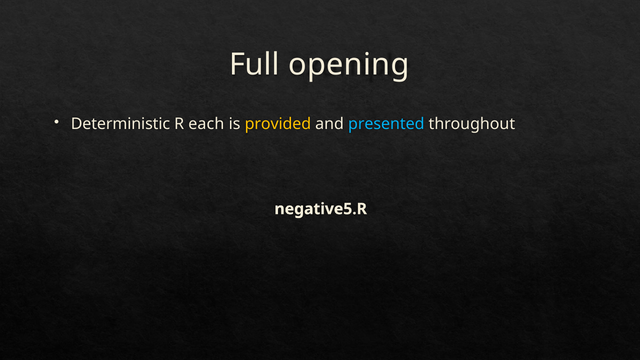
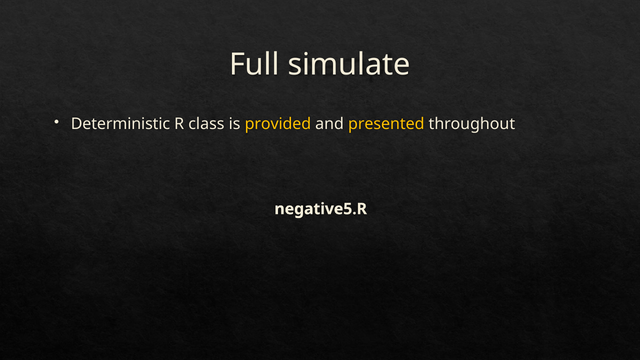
opening: opening -> simulate
each: each -> class
presented colour: light blue -> yellow
